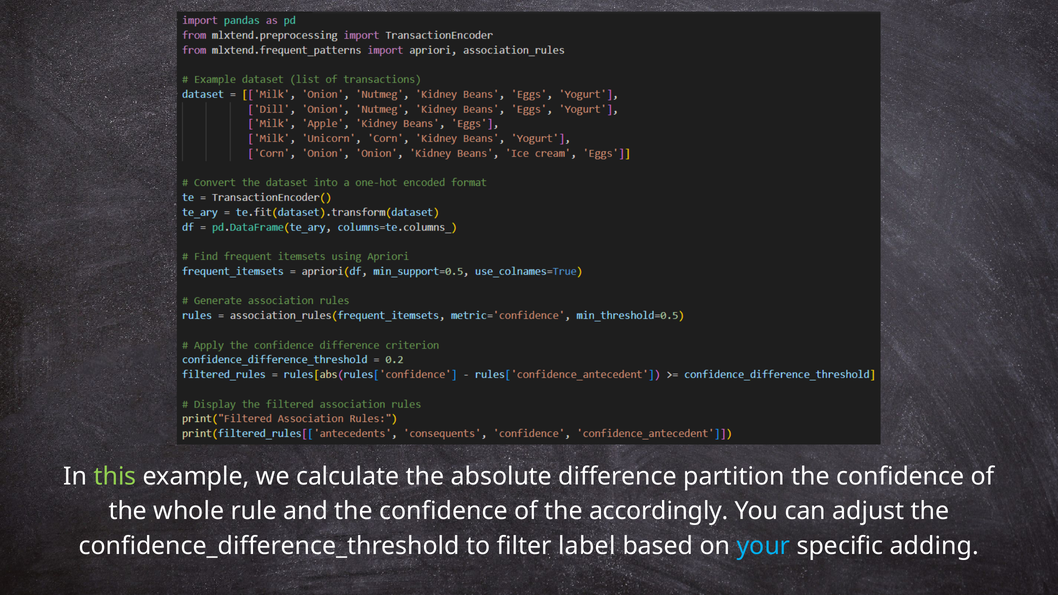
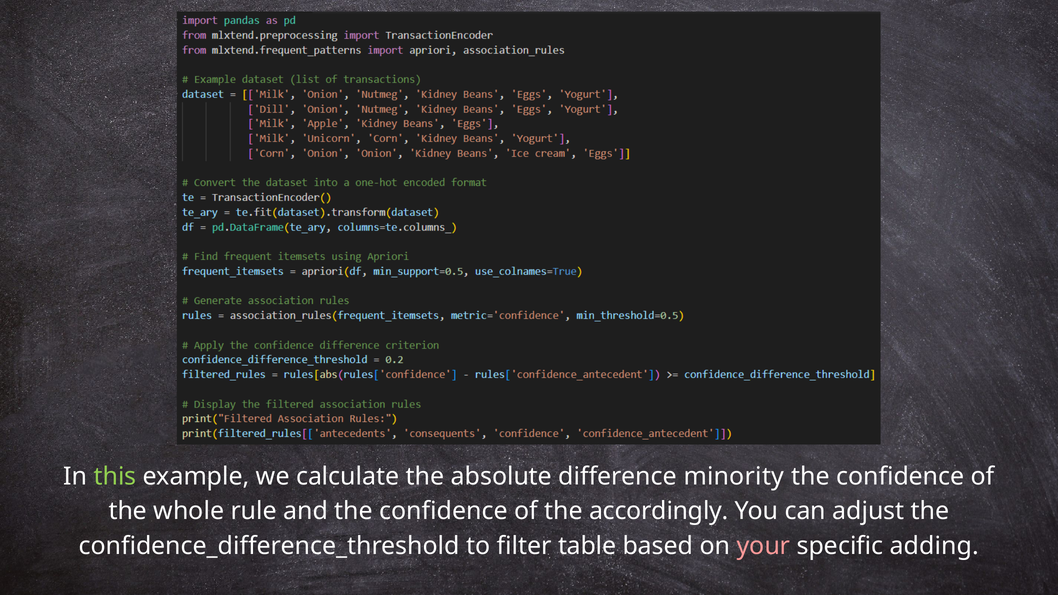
partition: partition -> minority
label: label -> table
your colour: light blue -> pink
